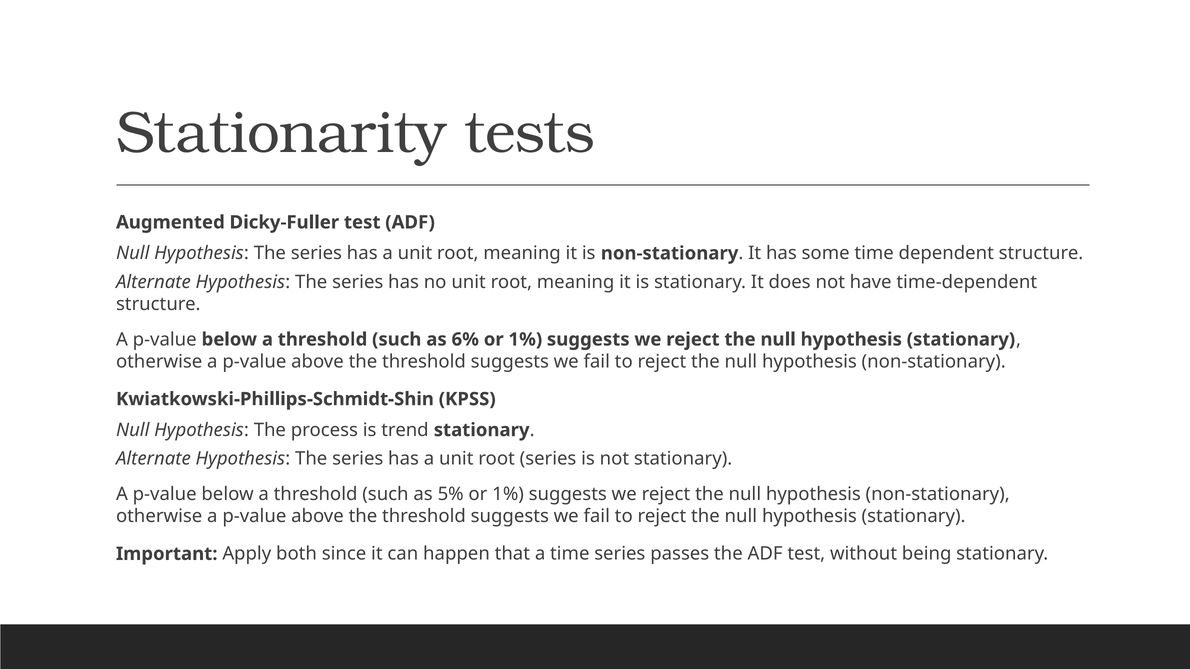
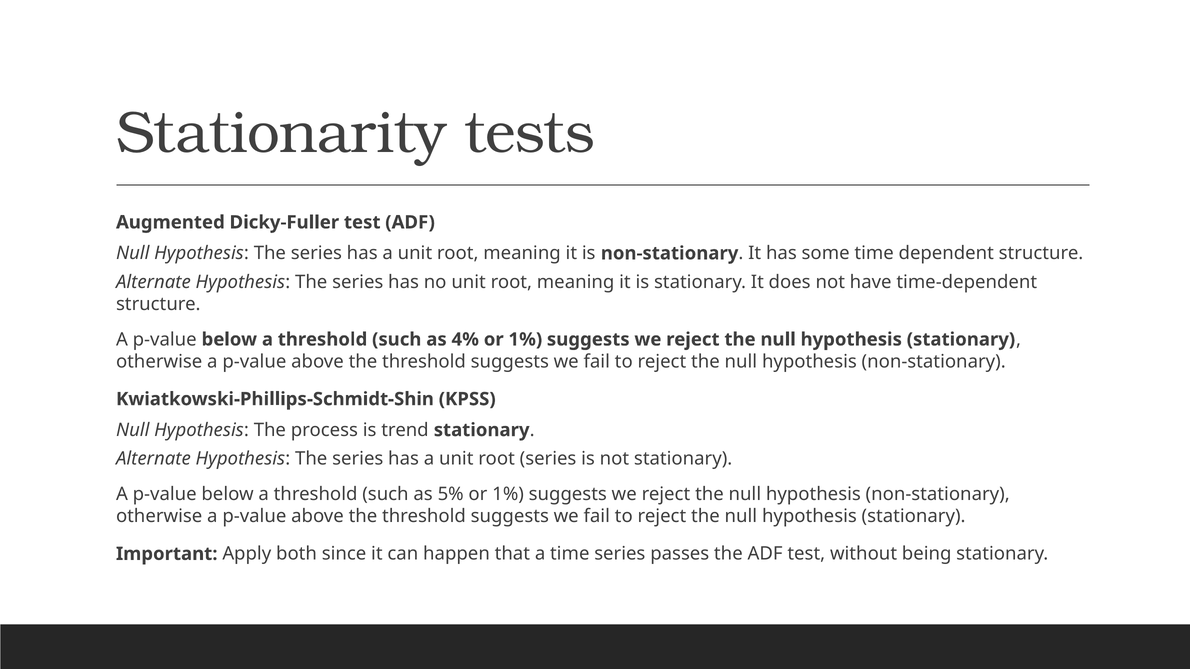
6%: 6% -> 4%
